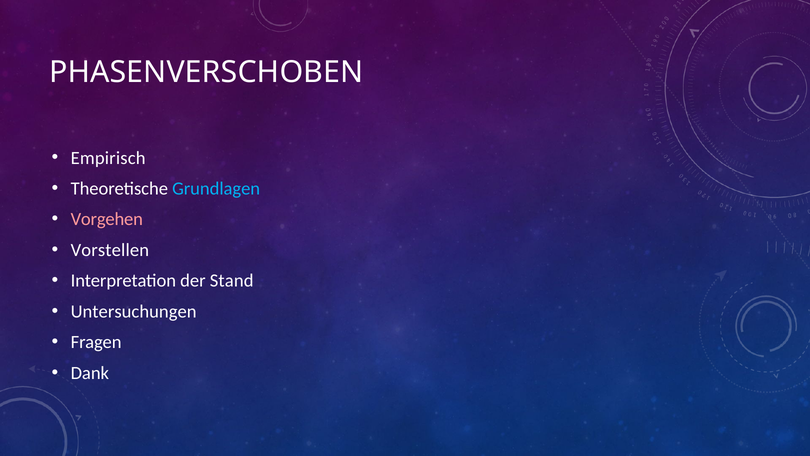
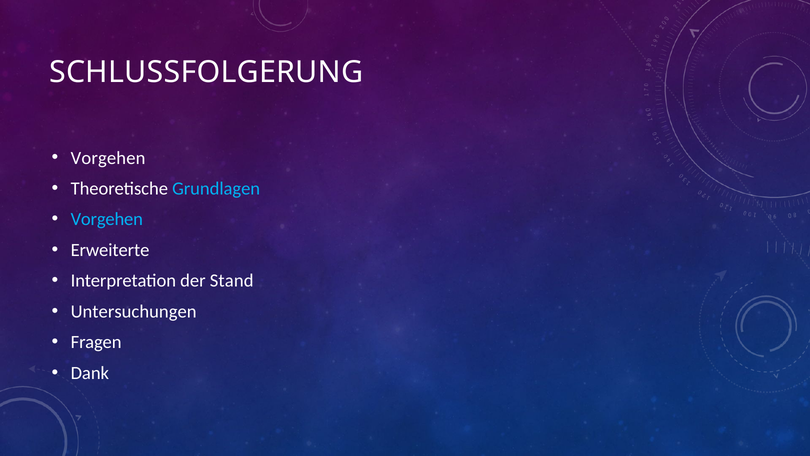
PHASENVERSCHOBEN: PHASENVERSCHOBEN -> SCHLUSSFOLGERUNG
Empirisch at (108, 158): Empirisch -> Vorgehen
Vorgehen at (107, 219) colour: pink -> light blue
Vorstellen: Vorstellen -> Erweiterte
